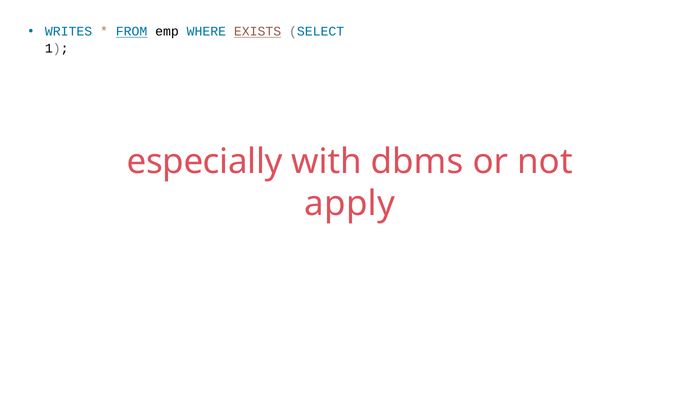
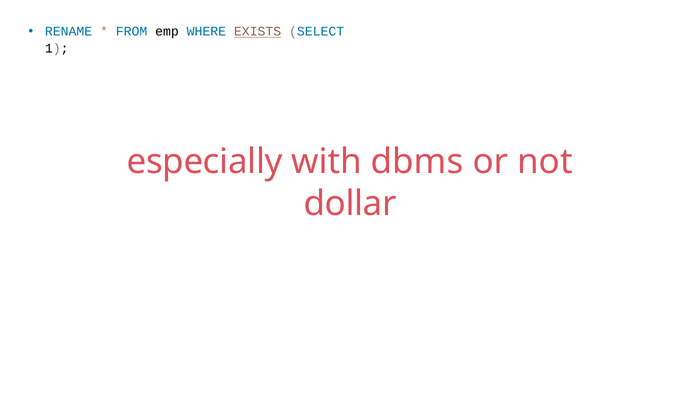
WRITES: WRITES -> RENAME
FROM underline: present -> none
apply: apply -> dollar
